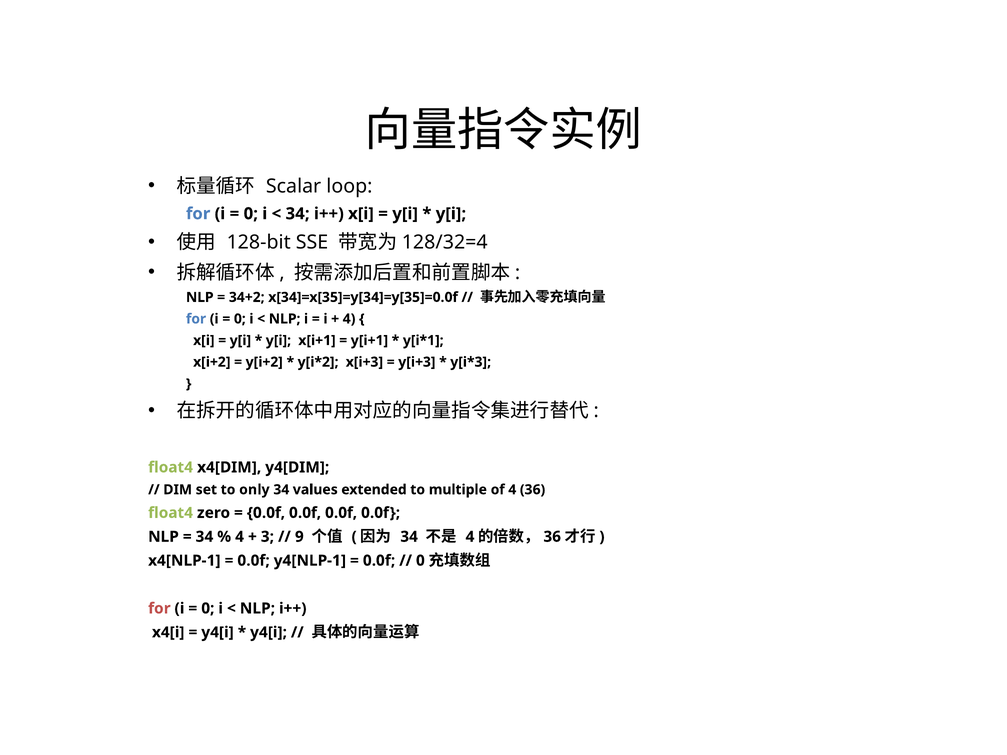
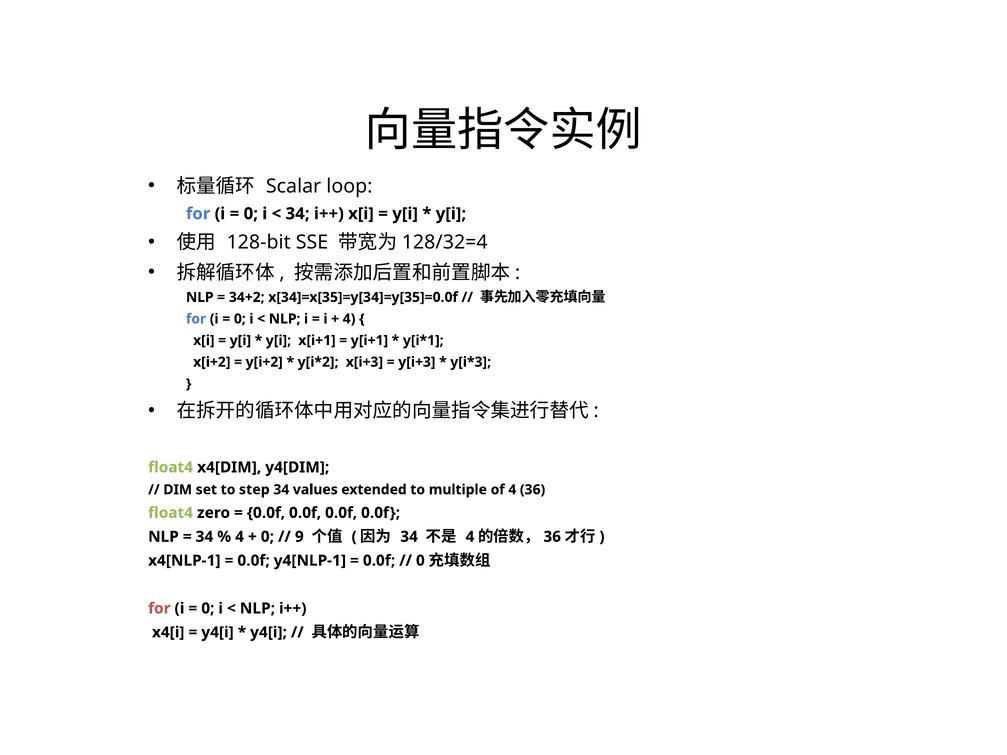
only: only -> step
3 at (267, 537): 3 -> 0
